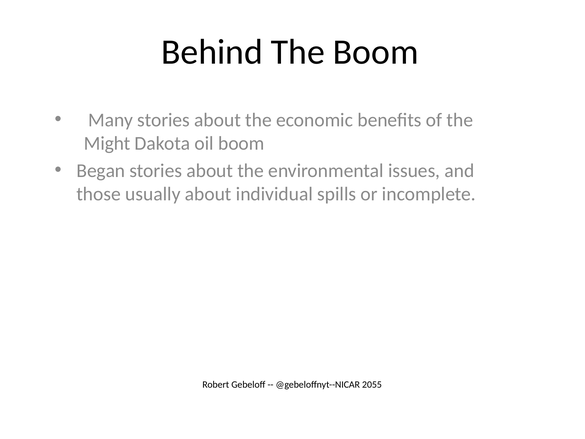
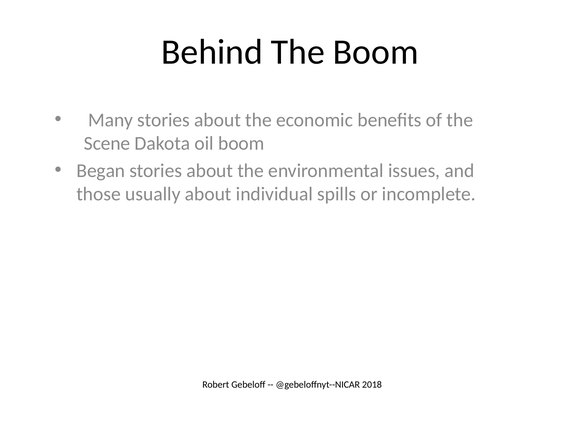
Might: Might -> Scene
2055: 2055 -> 2018
